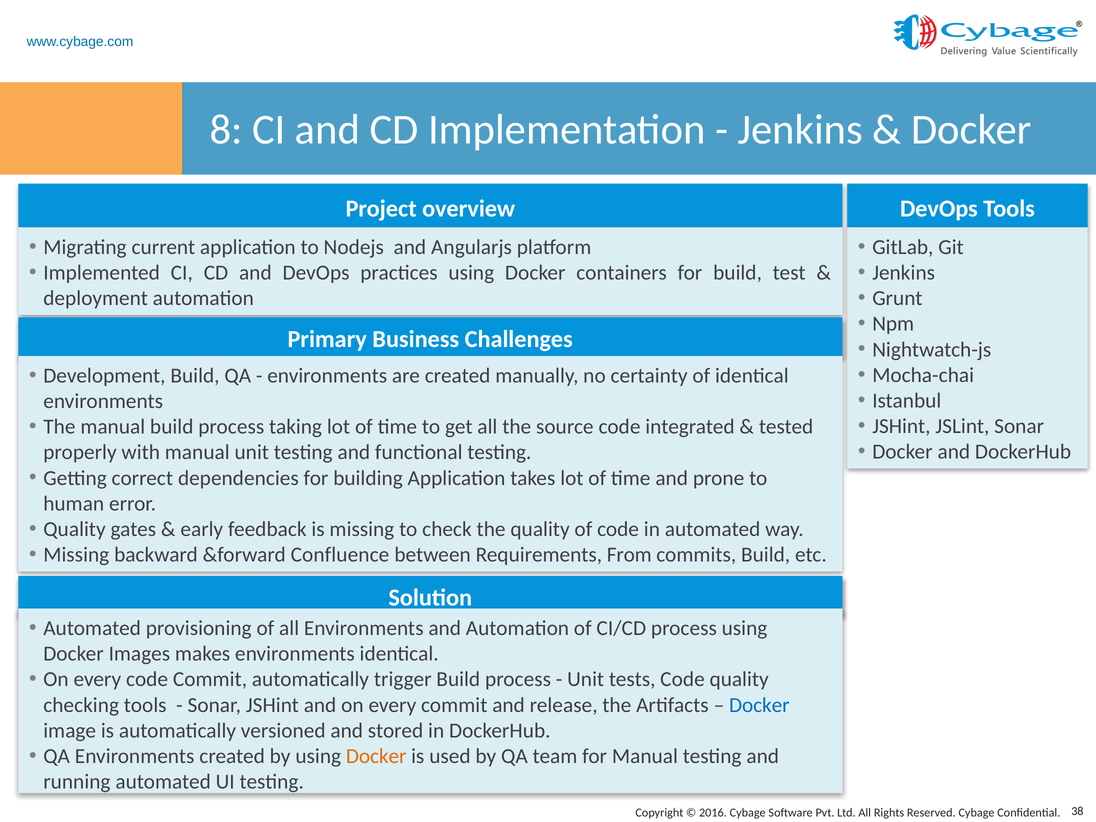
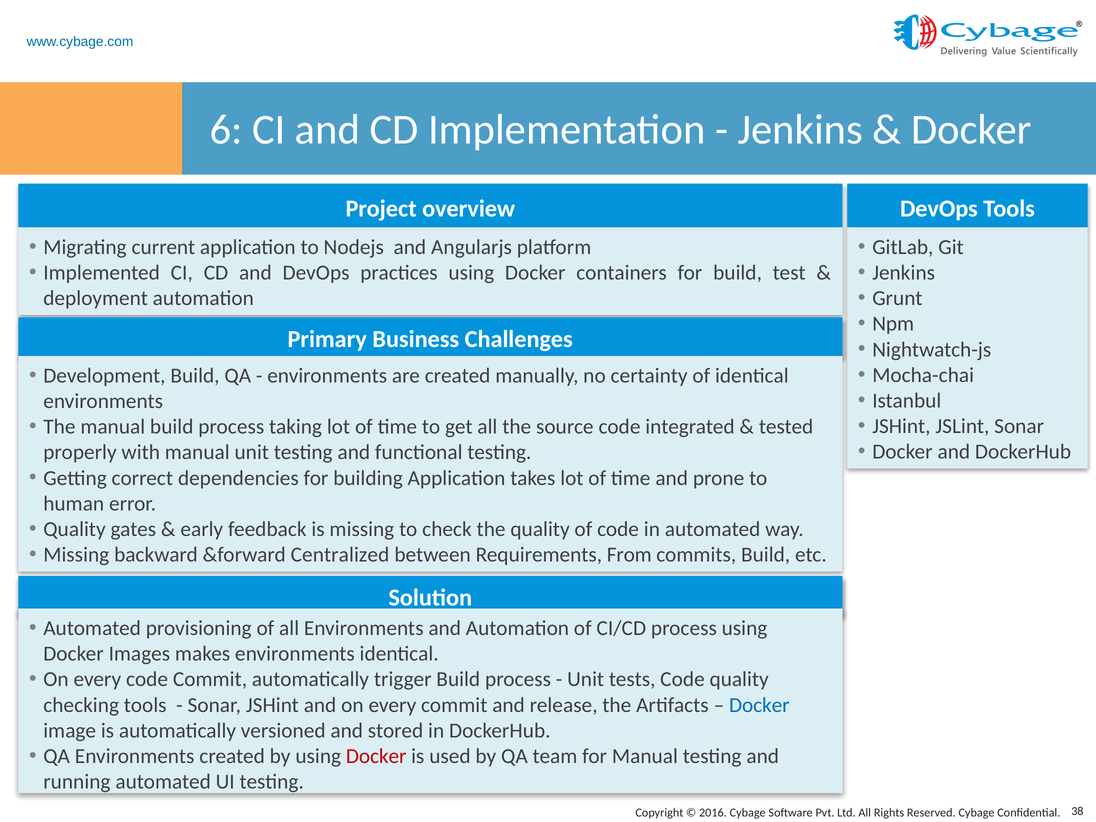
8: 8 -> 6
Confluence: Confluence -> Centralized
Docker at (376, 756) colour: orange -> red
